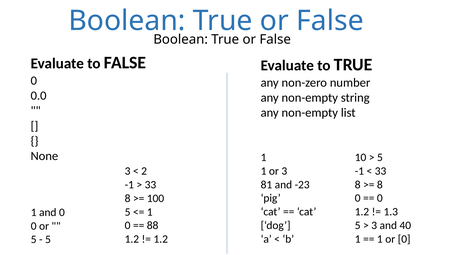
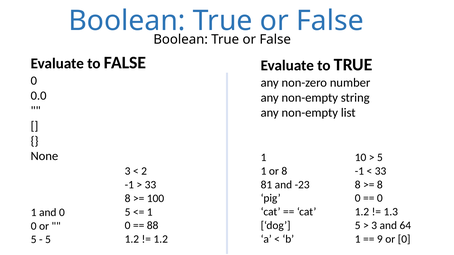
or 3: 3 -> 8
40: 40 -> 64
1 at (380, 239): 1 -> 9
